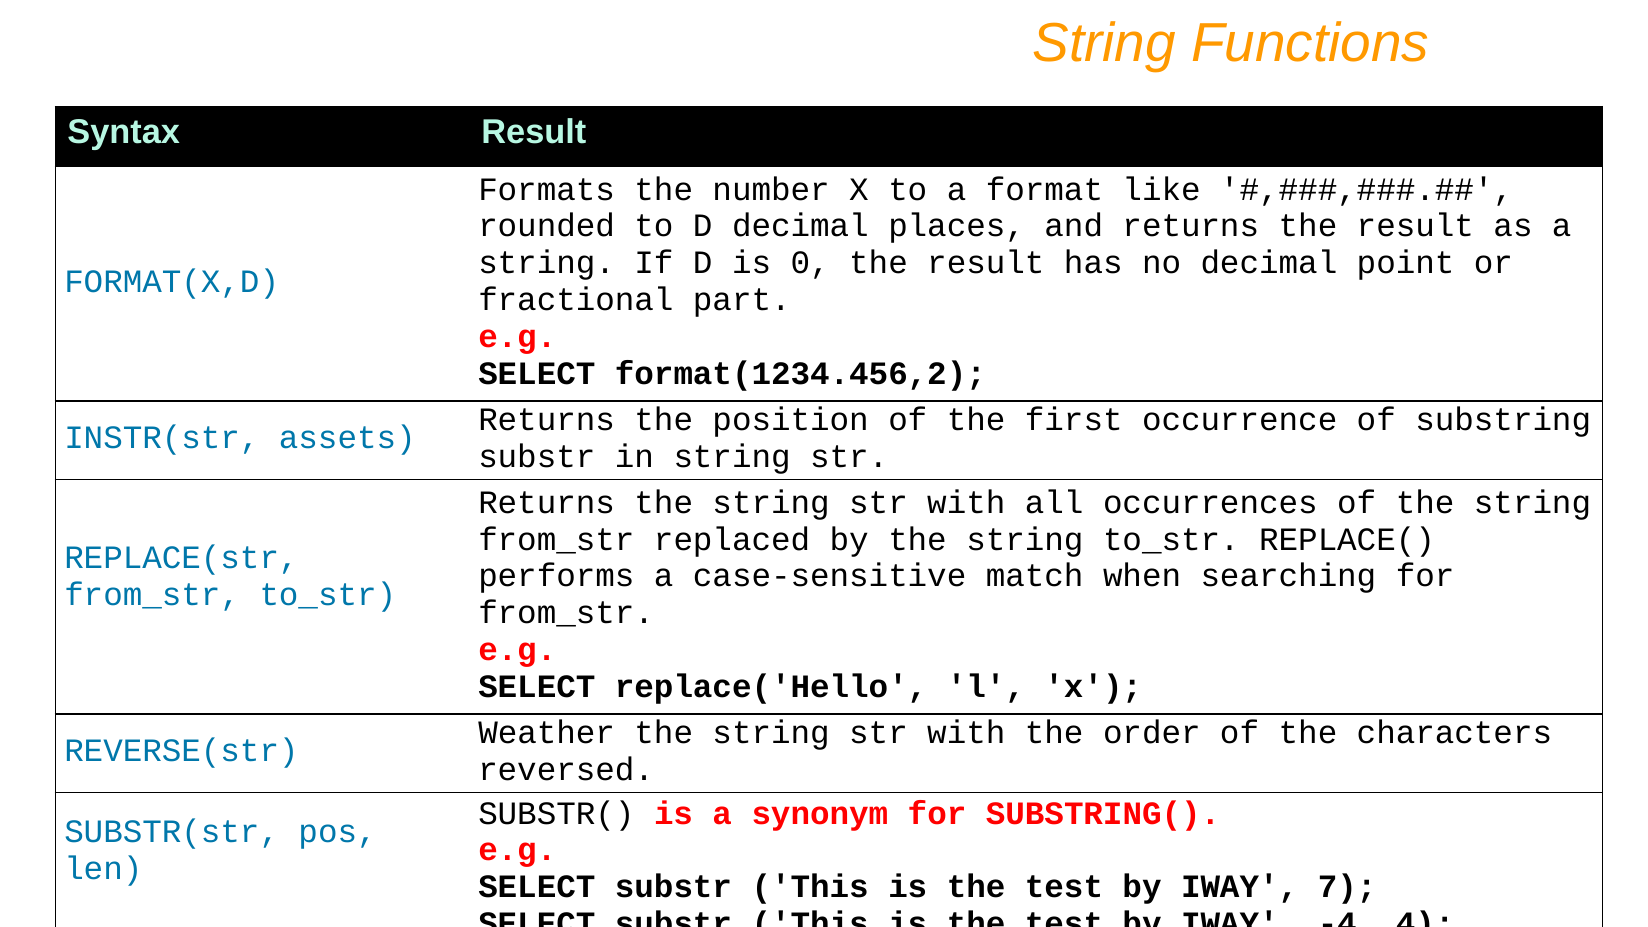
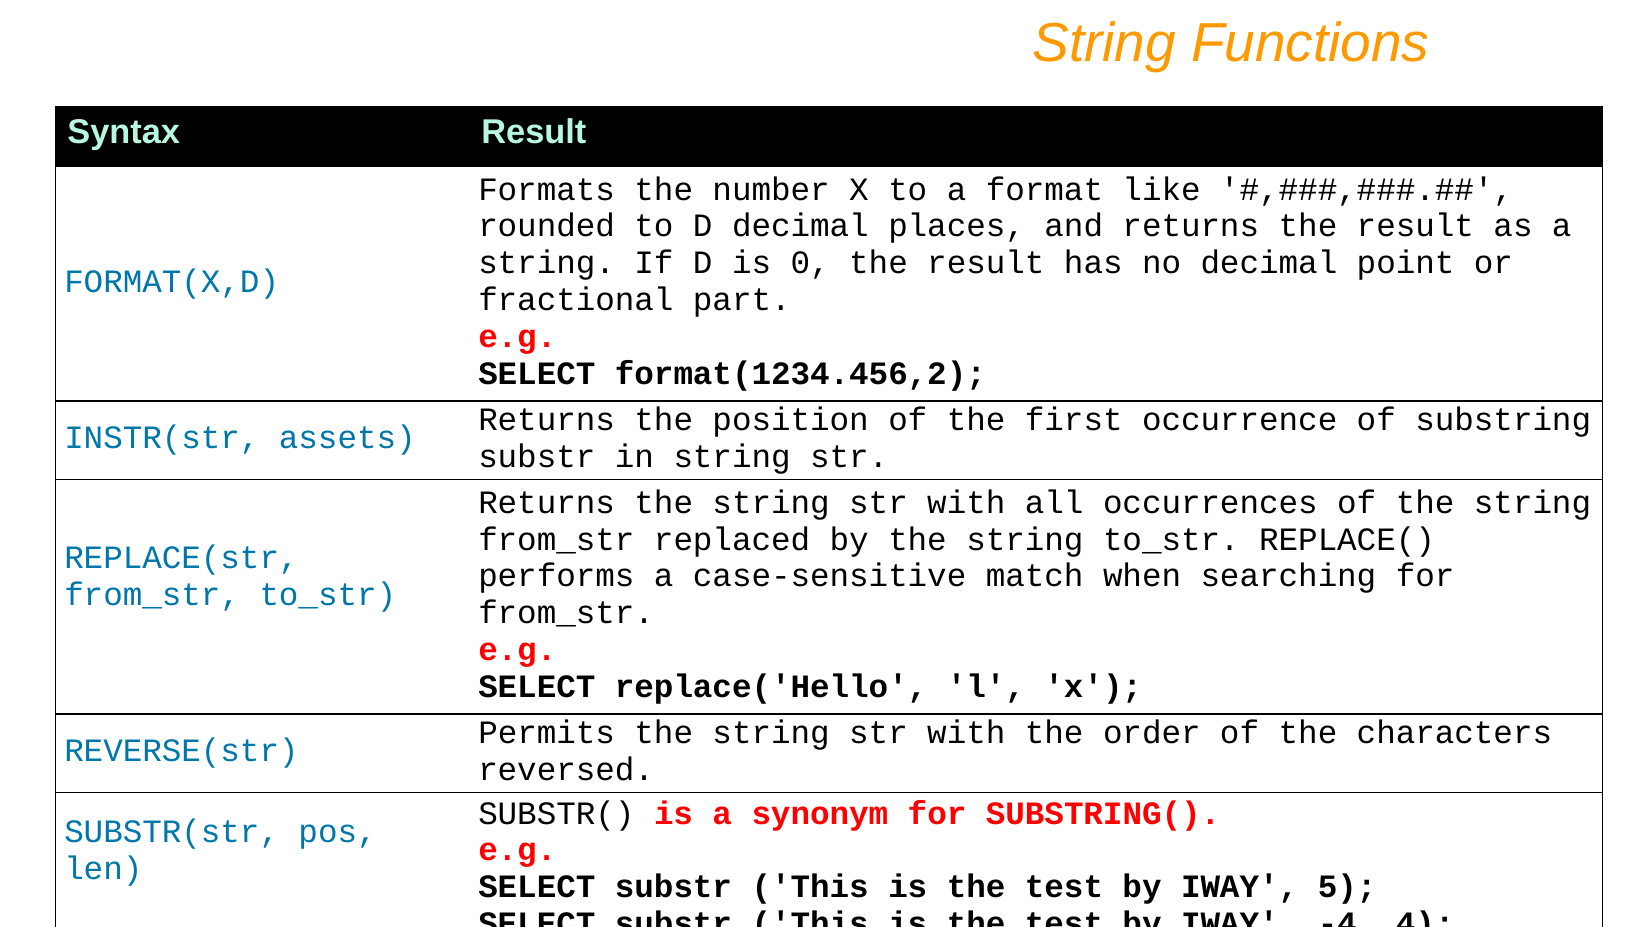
Weather: Weather -> Permits
7: 7 -> 5
